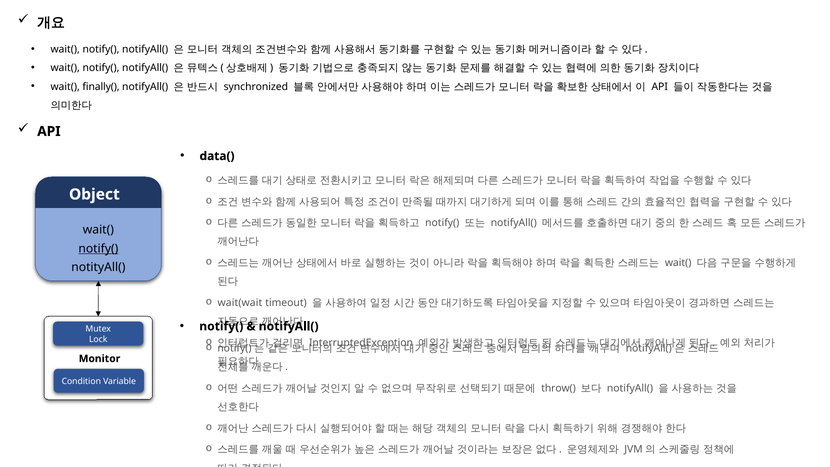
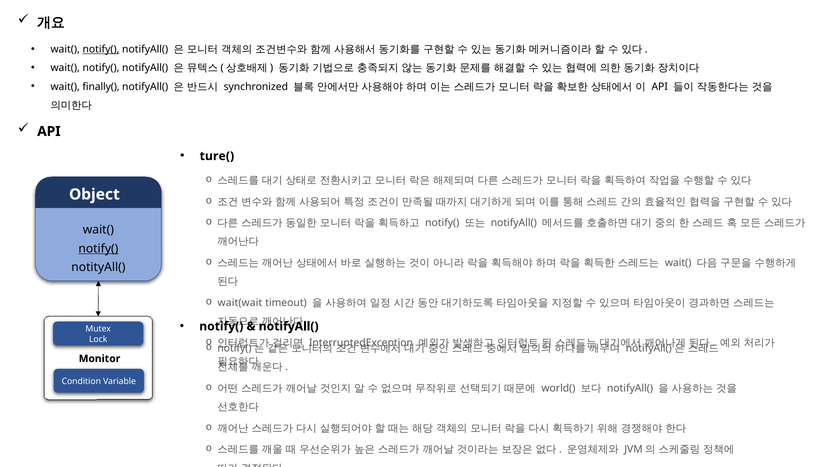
notify( at (101, 49) underline: none -> present
data(: data( -> ture(
throw(: throw( -> world(
